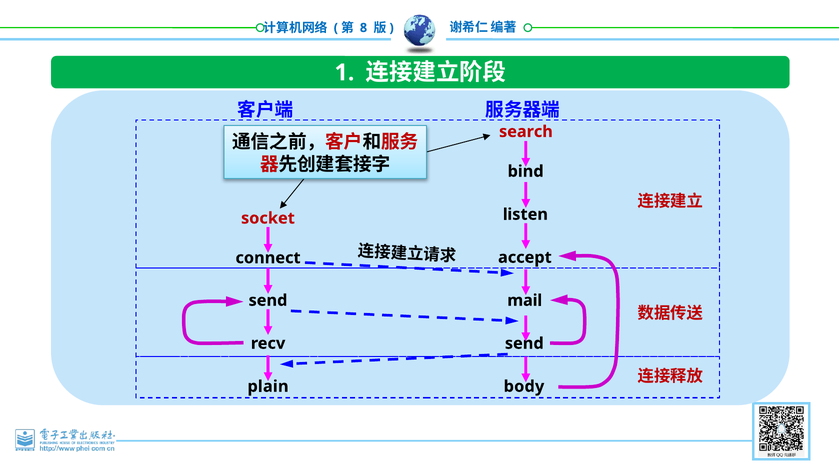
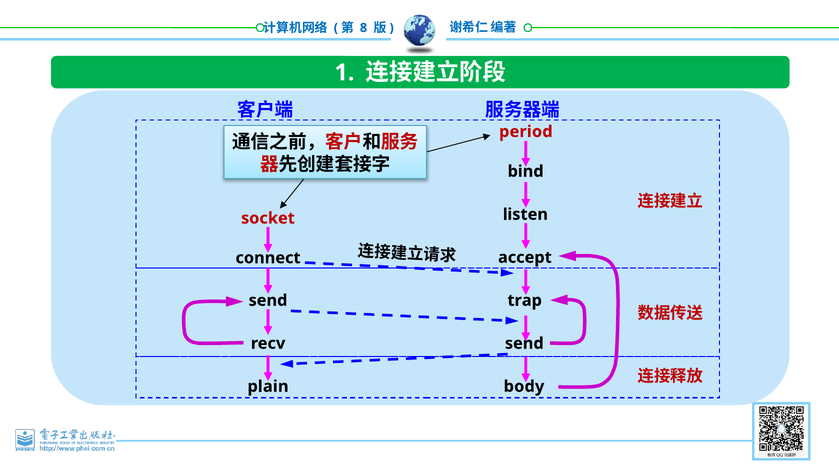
search: search -> period
mail: mail -> trap
